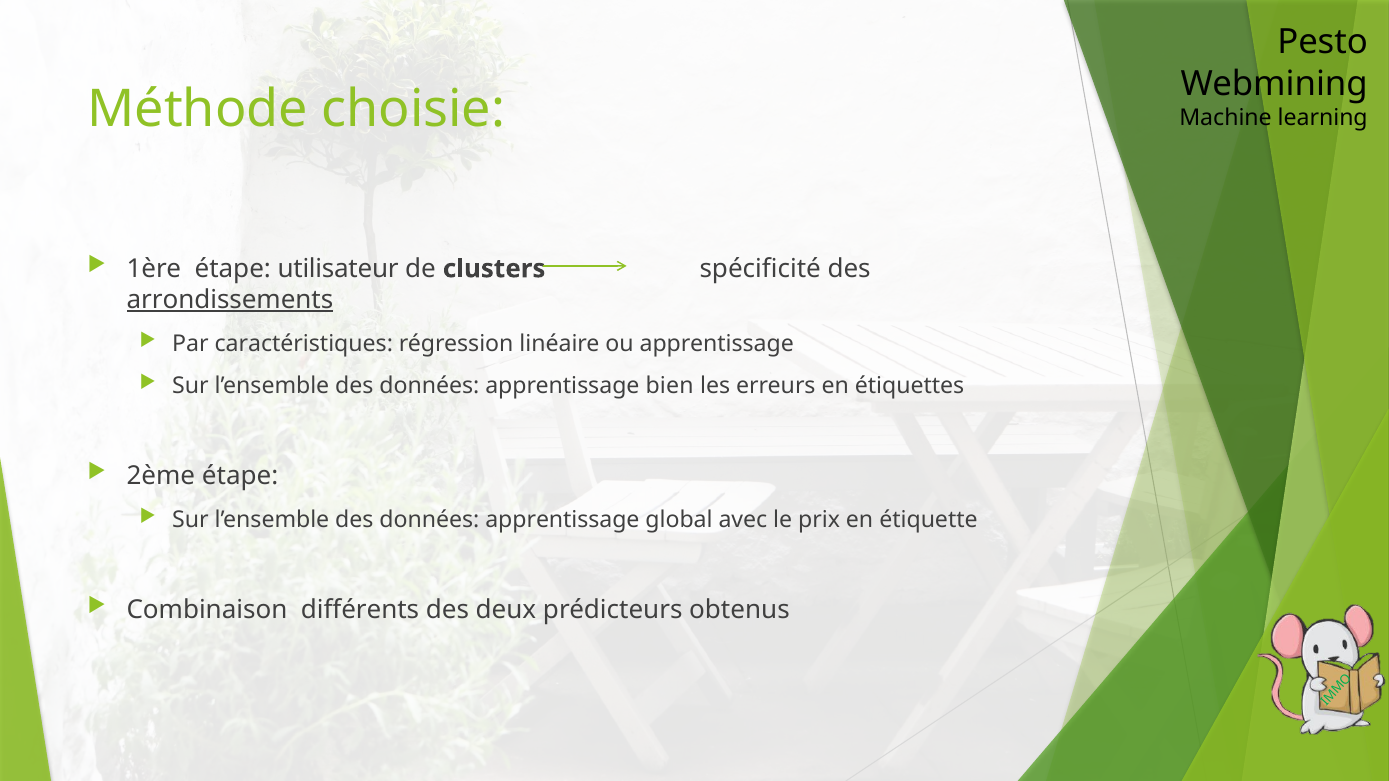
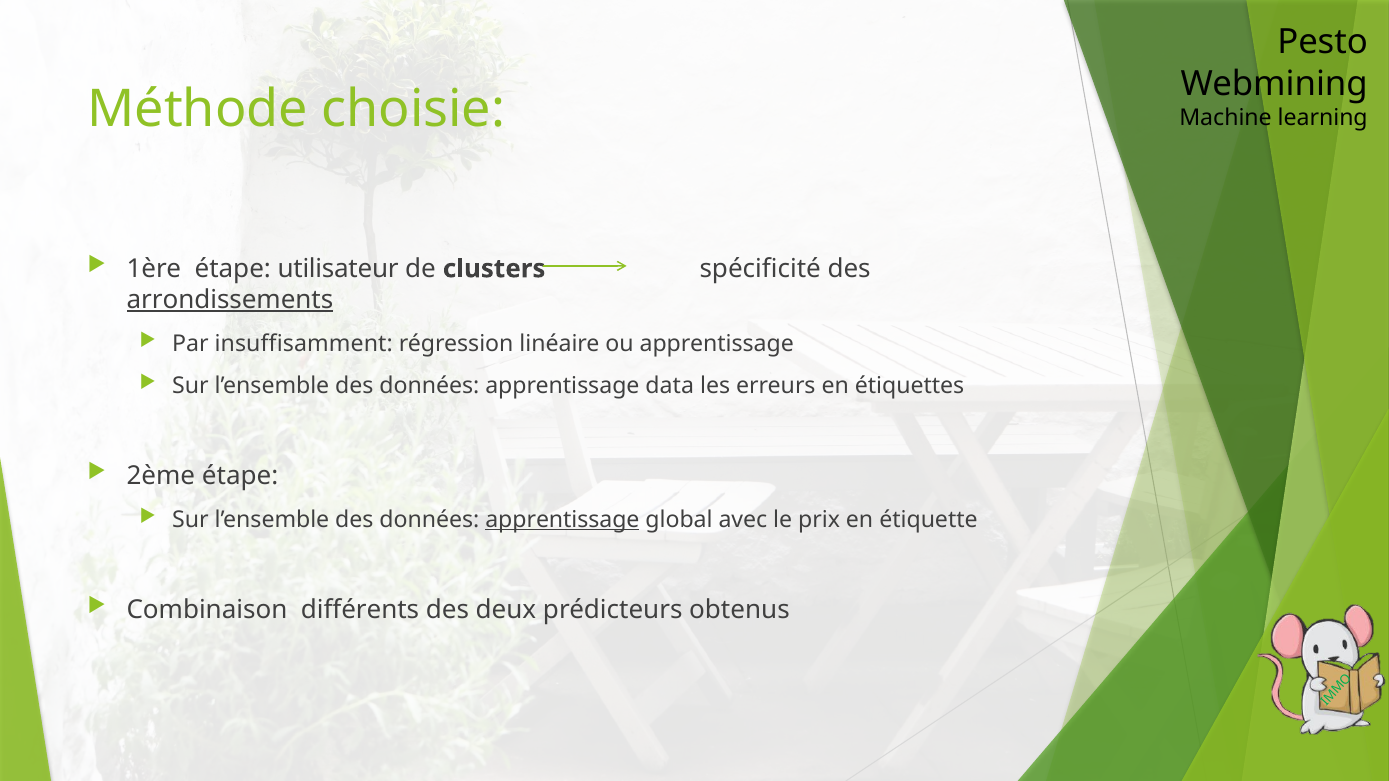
caractéristiques: caractéristiques -> insuffisamment
bien: bien -> data
apprentissage at (562, 520) underline: none -> present
